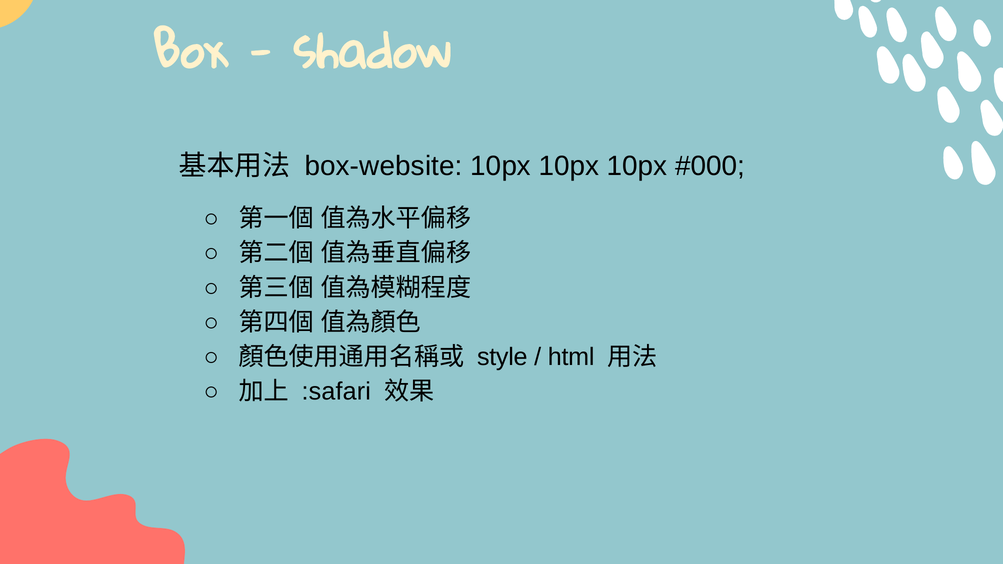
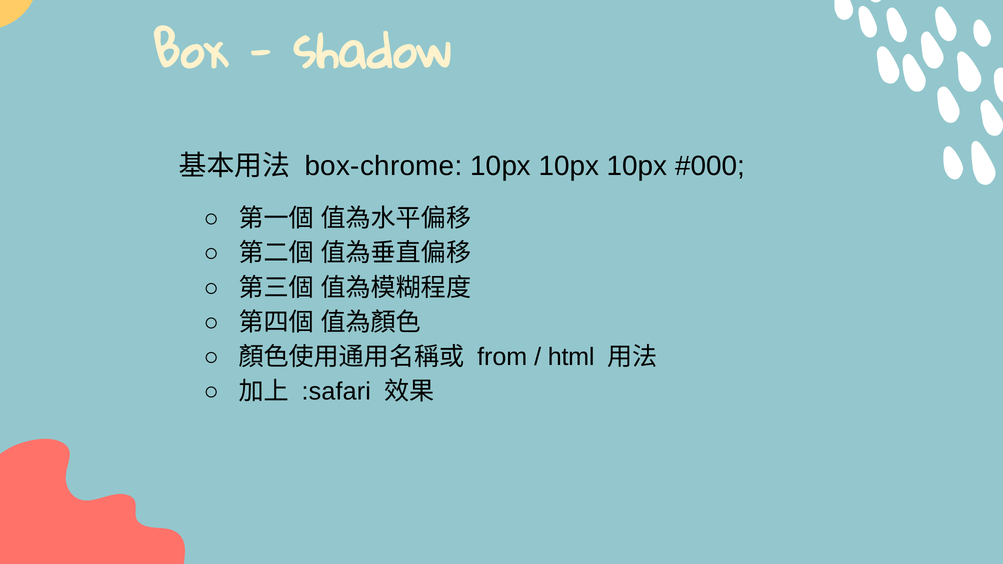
box-website: box-website -> box-chrome
style: style -> from
